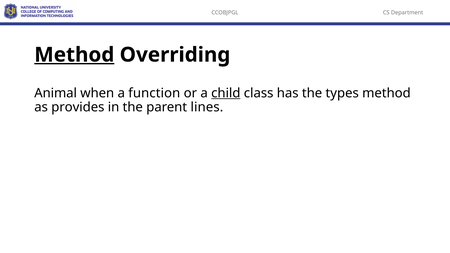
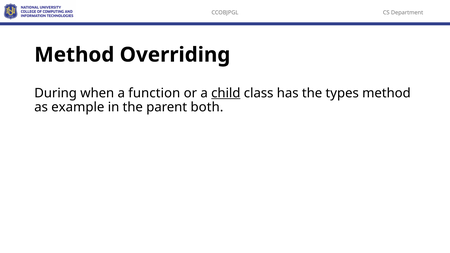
Method at (74, 55) underline: present -> none
Animal: Animal -> During
provides: provides -> example
lines: lines -> both
